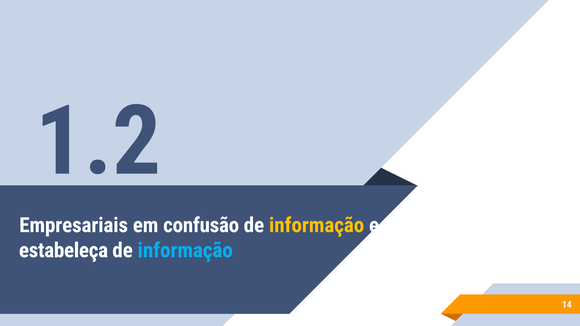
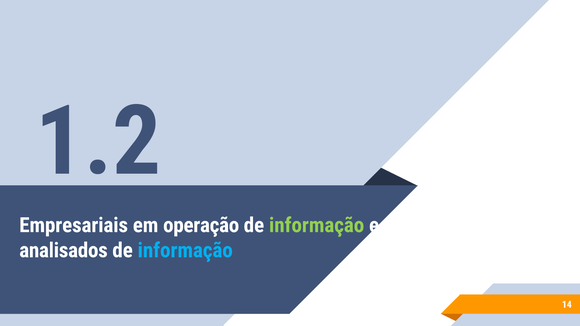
confusão: confusão -> operação
informação at (317, 225) colour: yellow -> light green
estabeleça: estabeleça -> analisados
